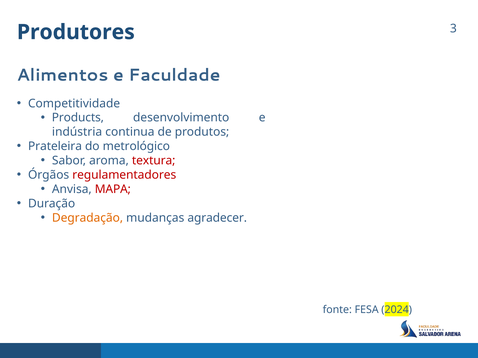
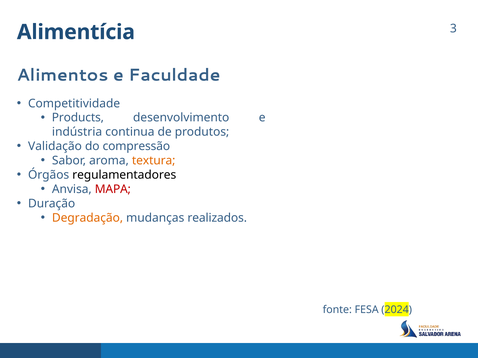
Produtores: Produtores -> Alimentícia
Prateleira: Prateleira -> Validação
metrológico: metrológico -> compressão
textura colour: red -> orange
regulamentadores colour: red -> black
agradecer: agradecer -> realizados
